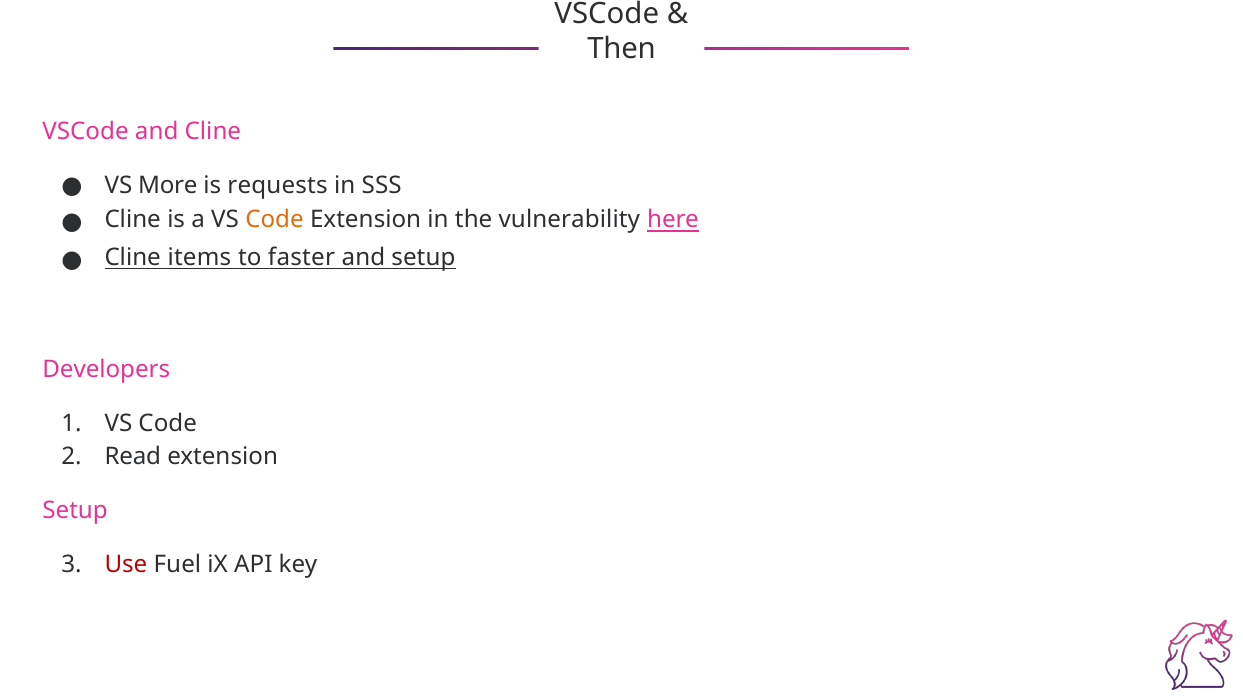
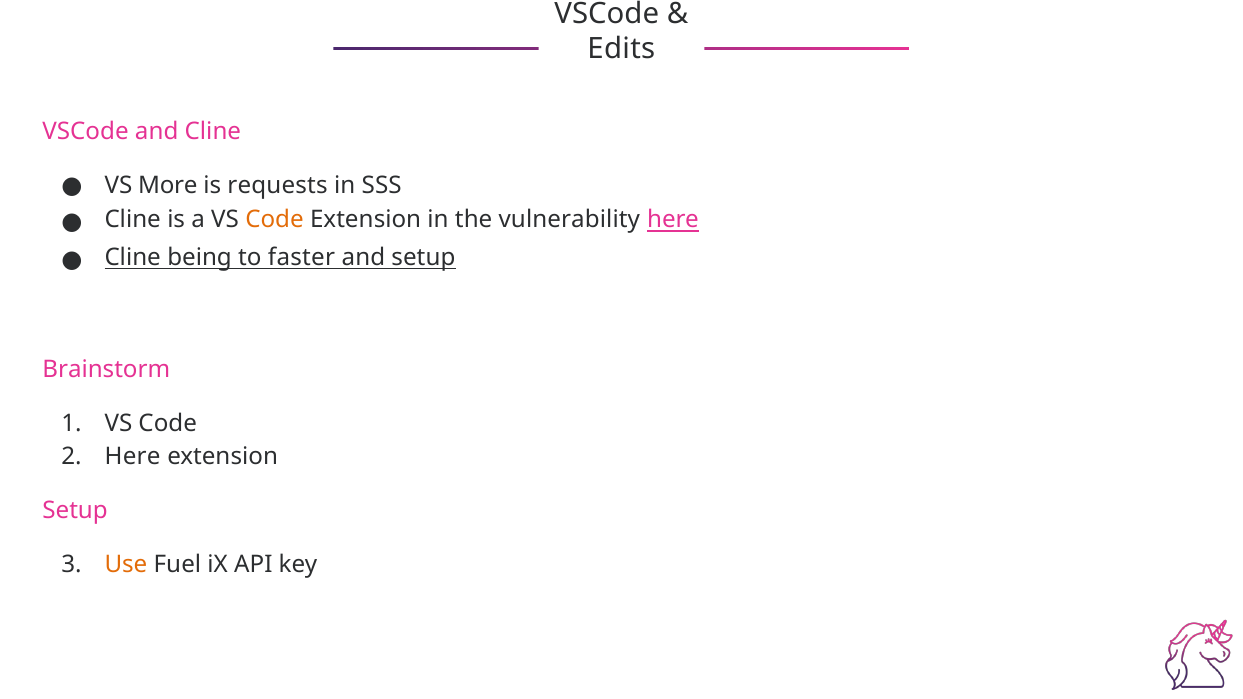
Then: Then -> Edits
items: items -> being
Developers: Developers -> Brainstorm
Read at (133, 457): Read -> Here
Use colour: red -> orange
